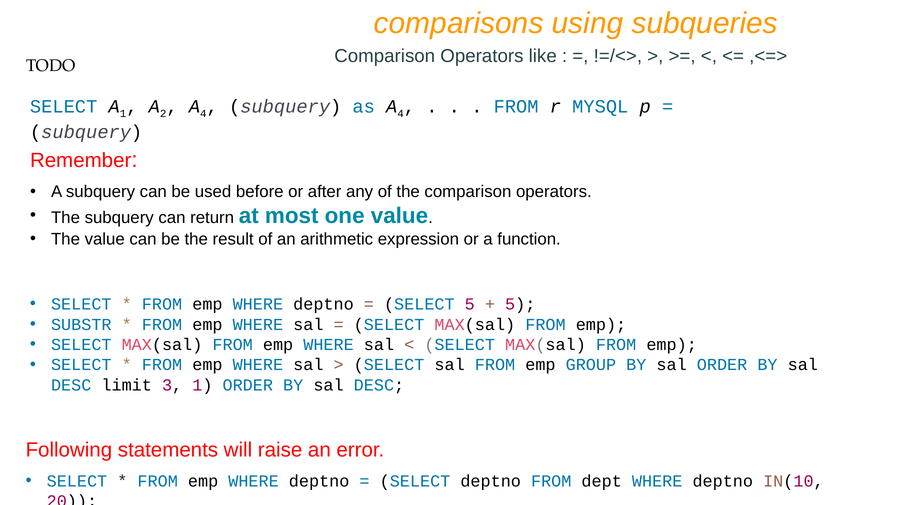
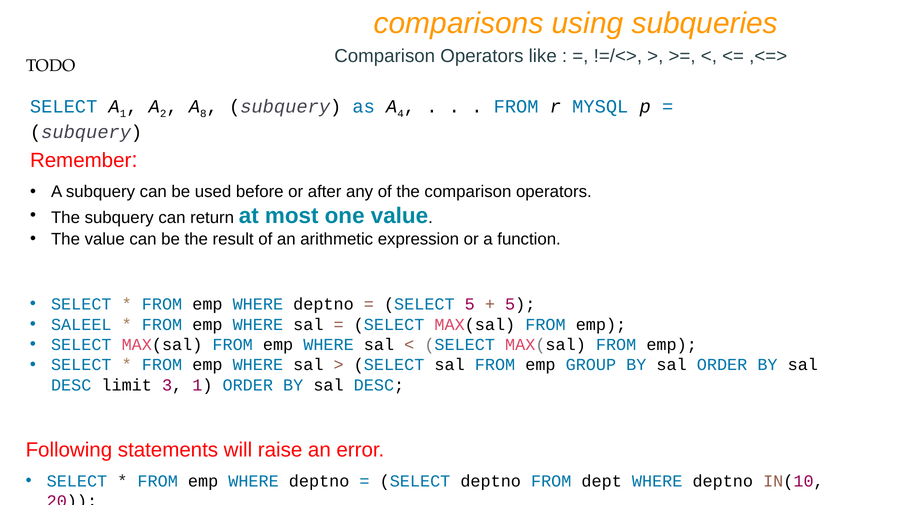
4 at (203, 114): 4 -> 8
SUBSTR: SUBSTR -> SALEEL
